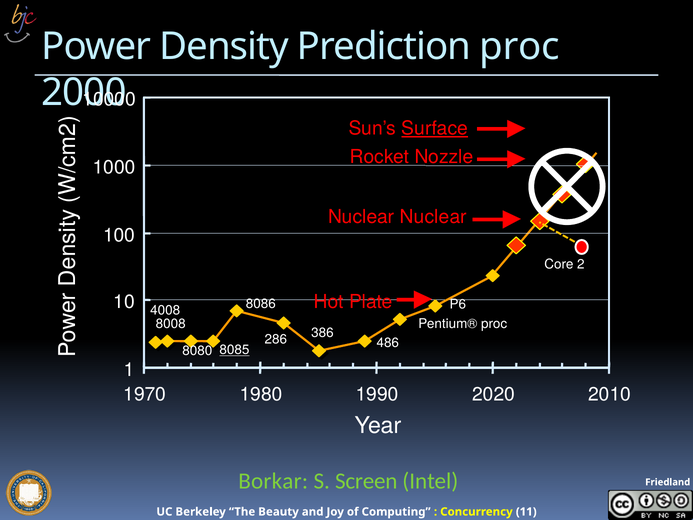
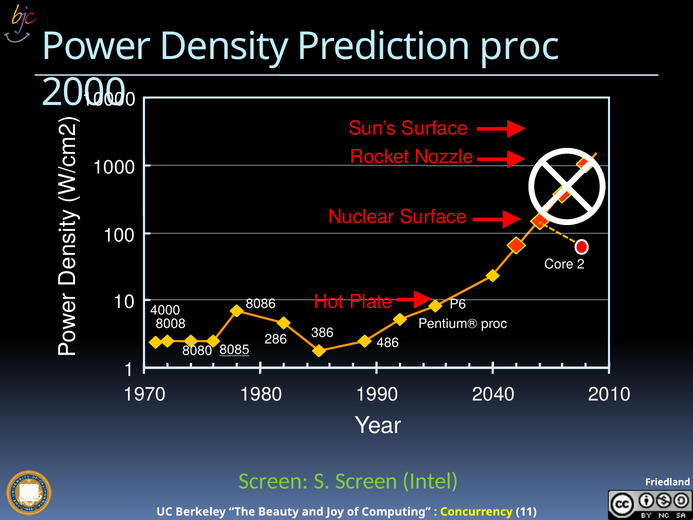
Surface at (435, 128) underline: present -> none
Nuclear Nuclear: Nuclear -> Surface
4008: 4008 -> 4000
2020: 2020 -> 2040
Borkar at (273, 481): Borkar -> Screen
